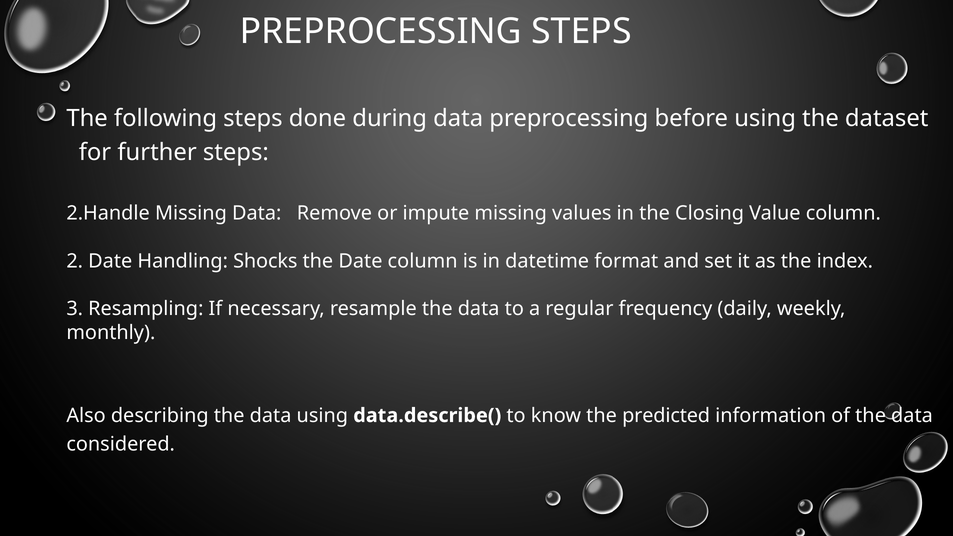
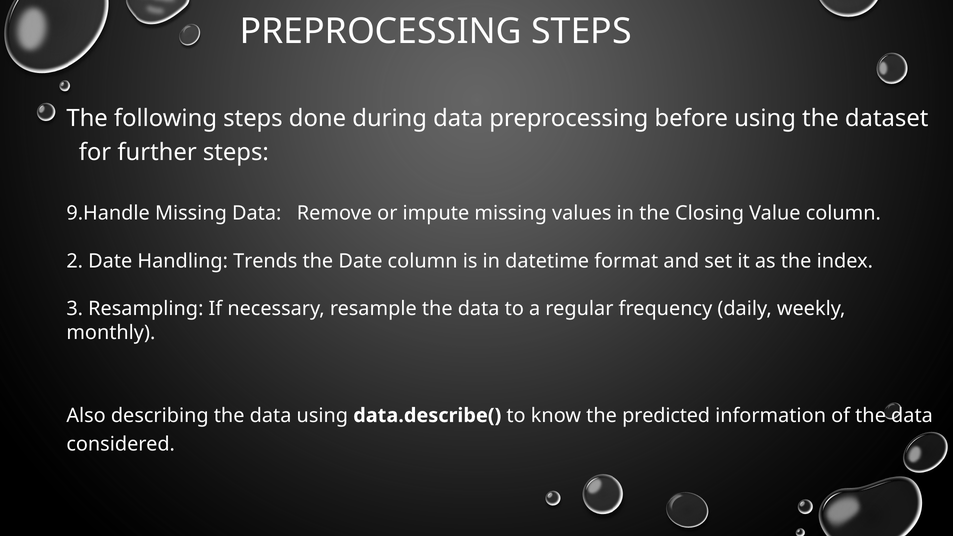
2.Handle: 2.Handle -> 9.Handle
Shocks: Shocks -> Trends
